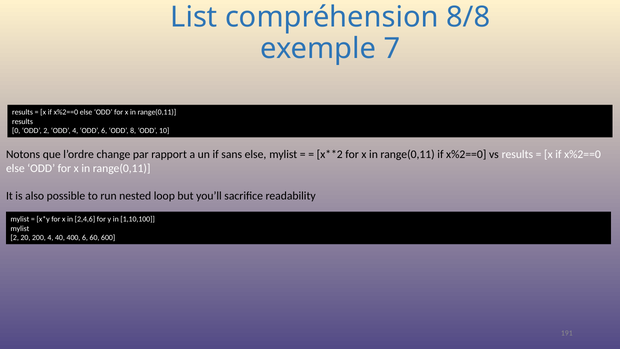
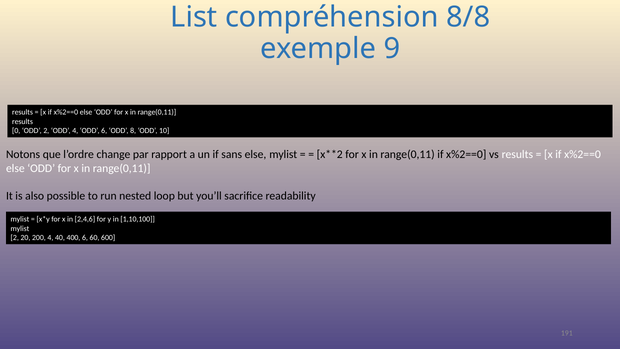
7: 7 -> 9
